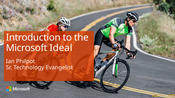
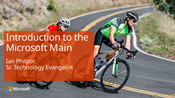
Ideal: Ideal -> Main
